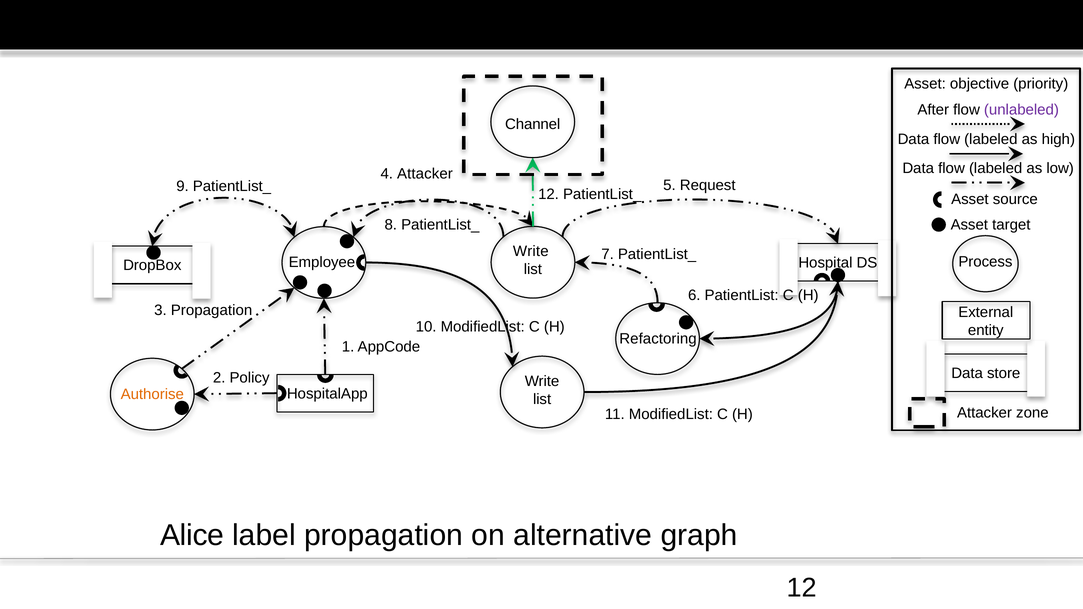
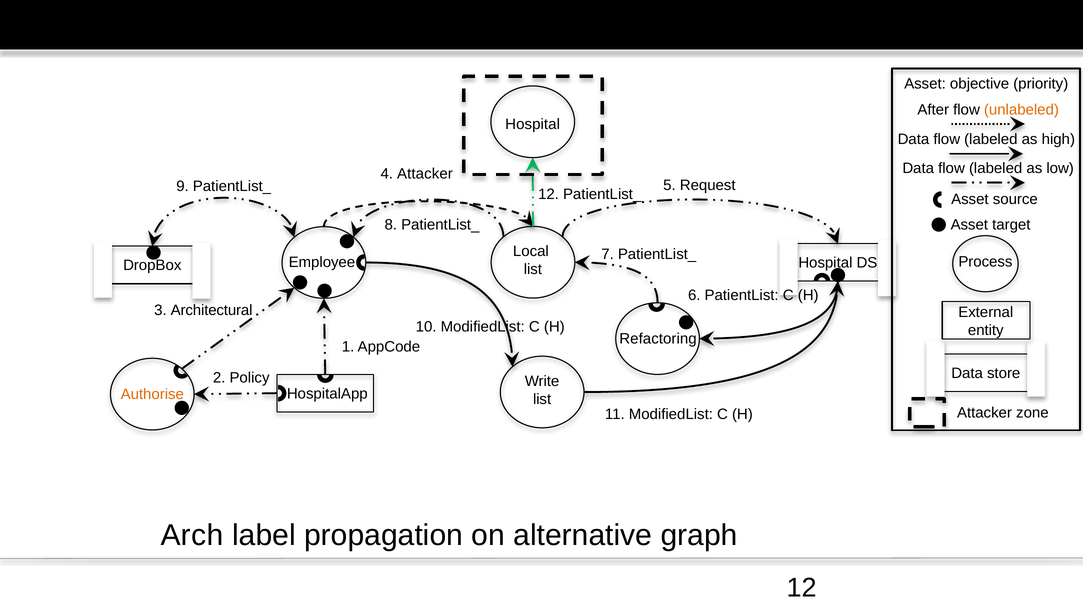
unlabeled colour: purple -> orange
Channel at (533, 124): Channel -> Hospital
Write at (531, 251): Write -> Local
3 Propagation: Propagation -> Architectural
Alice: Alice -> Arch
